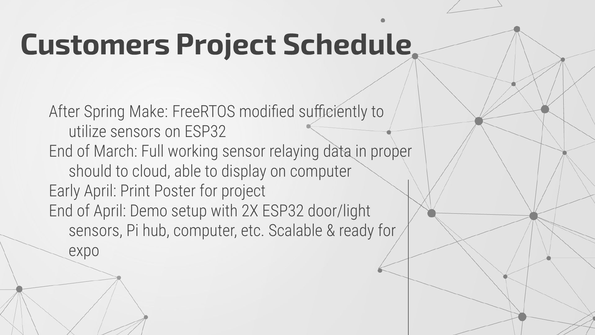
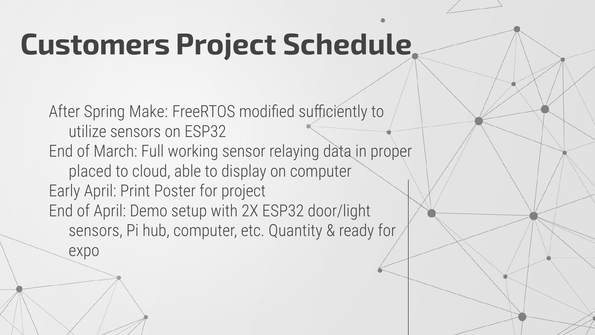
should: should -> placed
Scalable: Scalable -> Quantity
